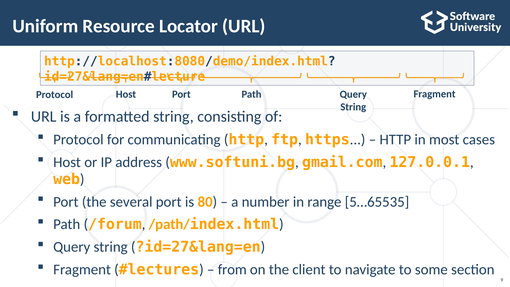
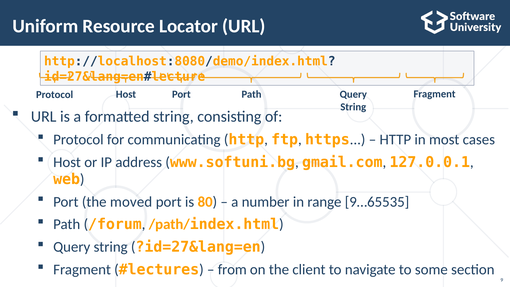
several: several -> moved
5…65535: 5…65535 -> 9…65535
